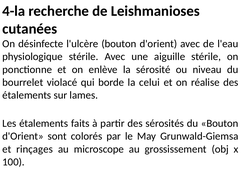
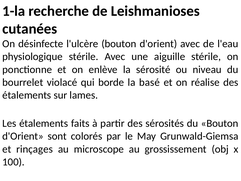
4-la: 4-la -> 1-la
celui: celui -> basé
